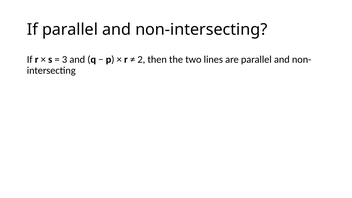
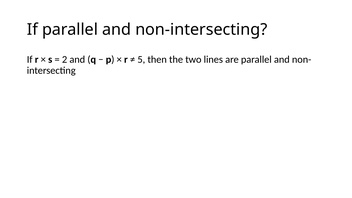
3: 3 -> 2
2: 2 -> 5
